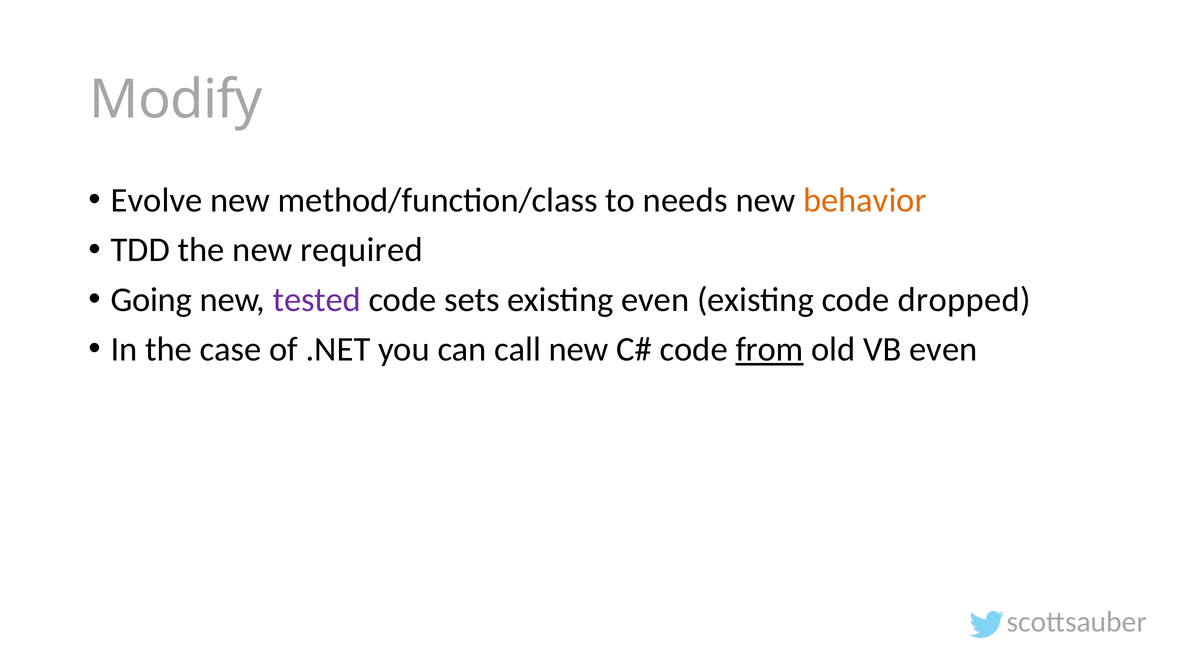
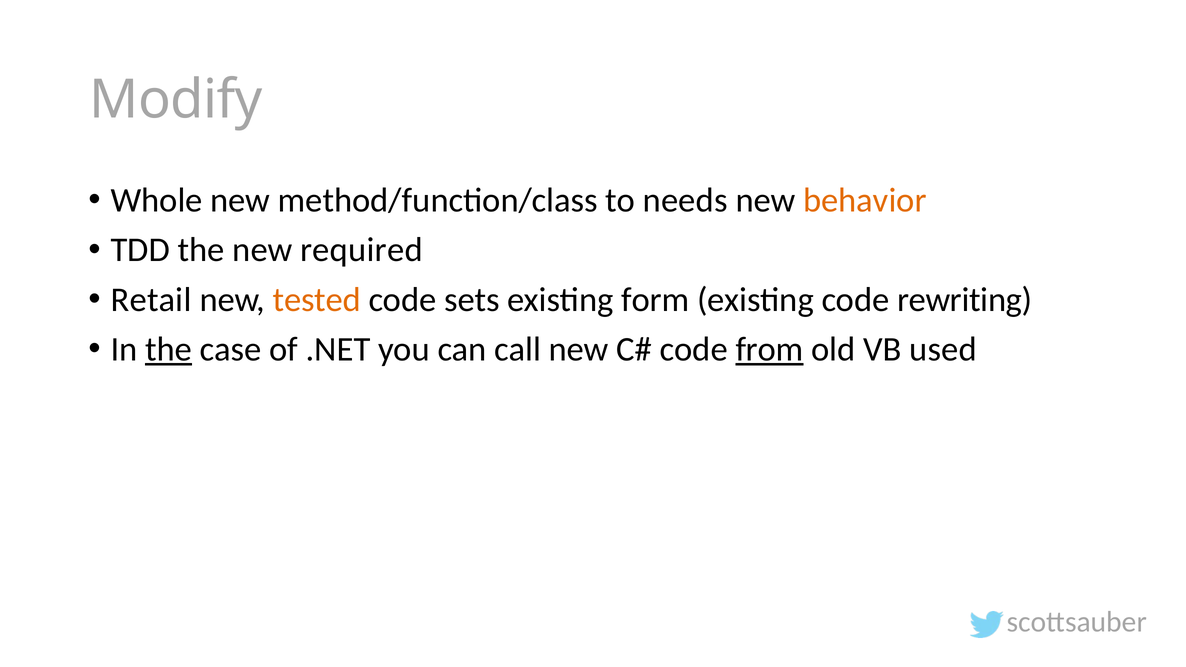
Evolve: Evolve -> Whole
Going: Going -> Retail
tested colour: purple -> orange
existing even: even -> form
dropped: dropped -> rewriting
the at (169, 349) underline: none -> present
VB even: even -> used
